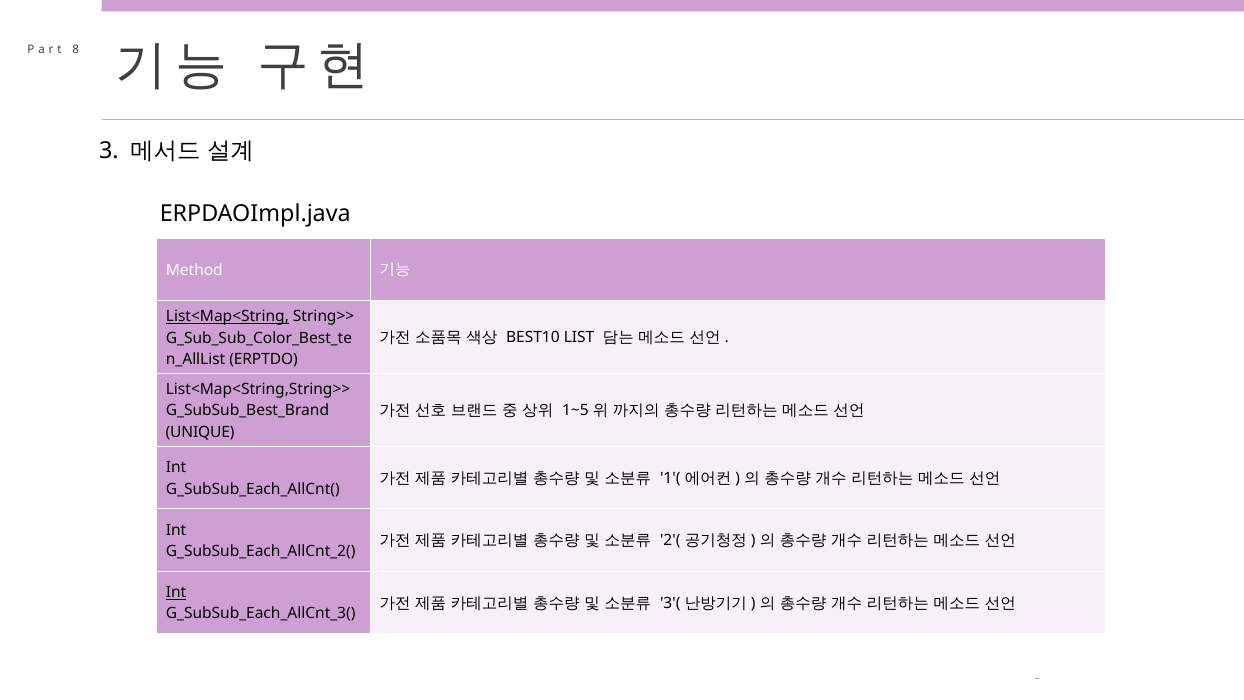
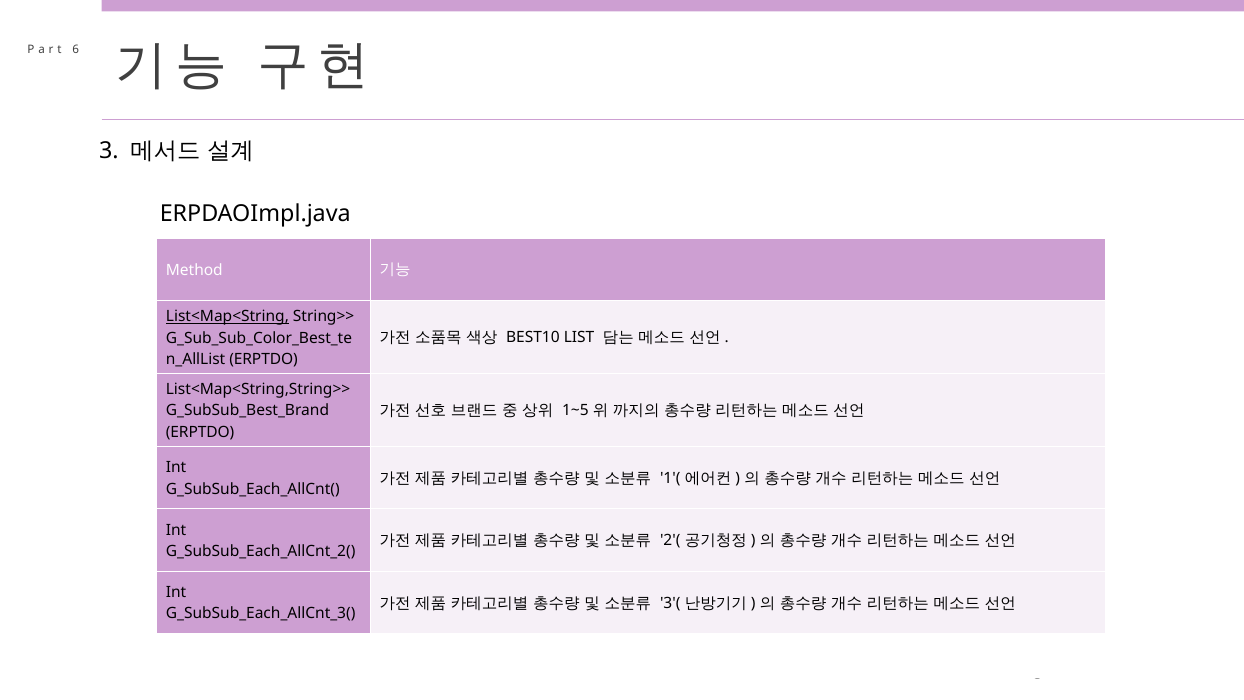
8: 8 -> 6
UNIQUE at (200, 432): UNIQUE -> ERPTDO
Int at (176, 592) underline: present -> none
